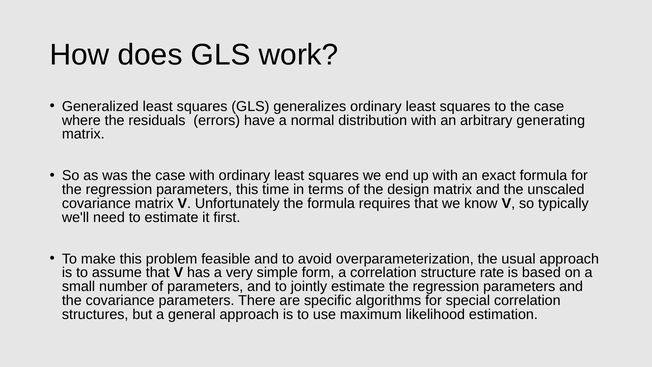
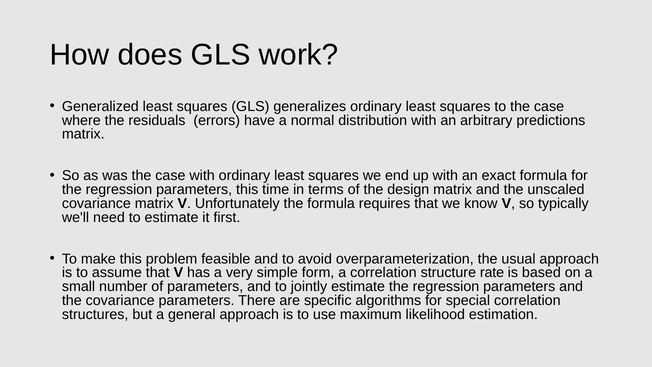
generating: generating -> predictions
